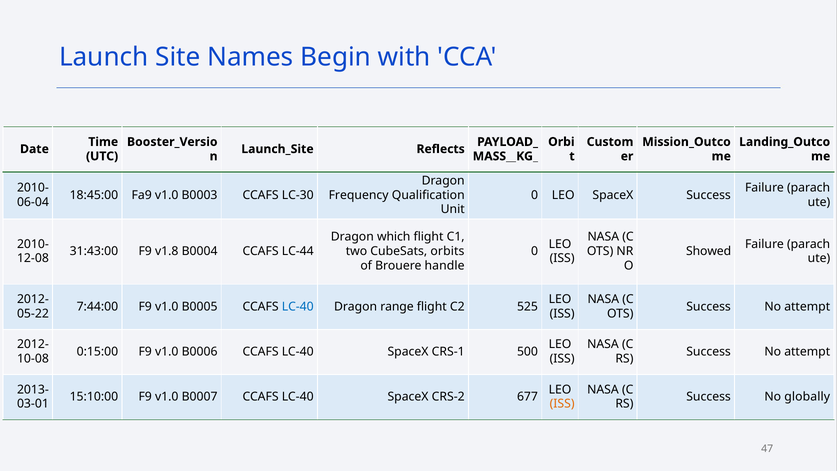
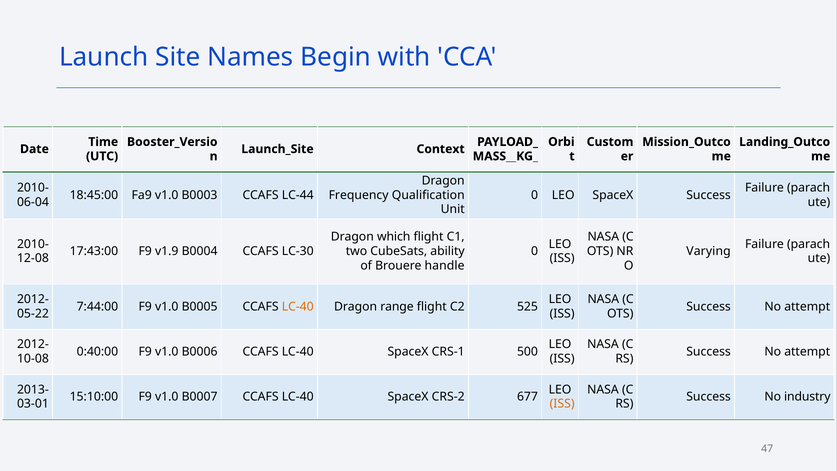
Reflects: Reflects -> Context
LC-30: LC-30 -> LC-44
31:43:00: 31:43:00 -> 17:43:00
v1.8: v1.8 -> v1.9
LC-44: LC-44 -> LC-30
orbits: orbits -> ability
Showed: Showed -> Varying
LC-40 at (298, 306) colour: blue -> orange
0:15:00: 0:15:00 -> 0:40:00
globally: globally -> industry
